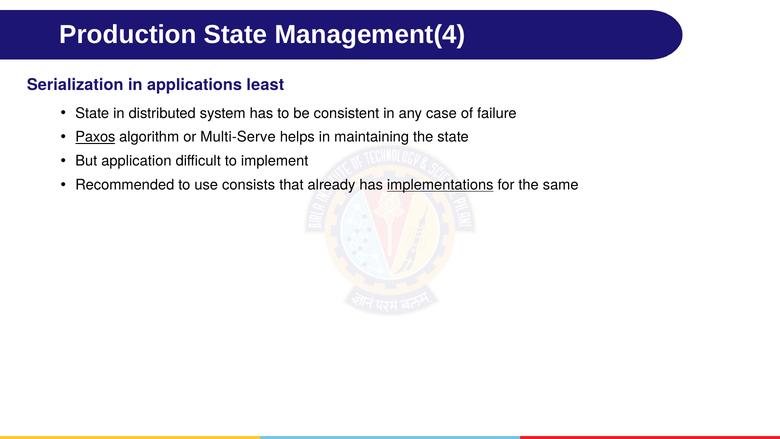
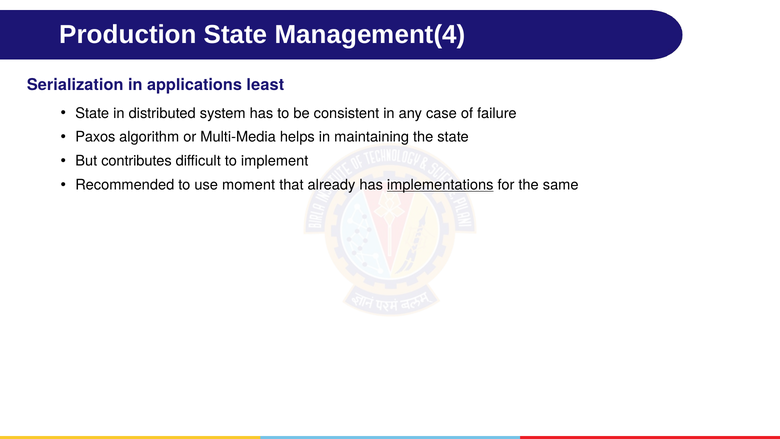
Paxos underline: present -> none
Multi-Serve: Multi-Serve -> Multi-Media
application: application -> contributes
consists: consists -> moment
